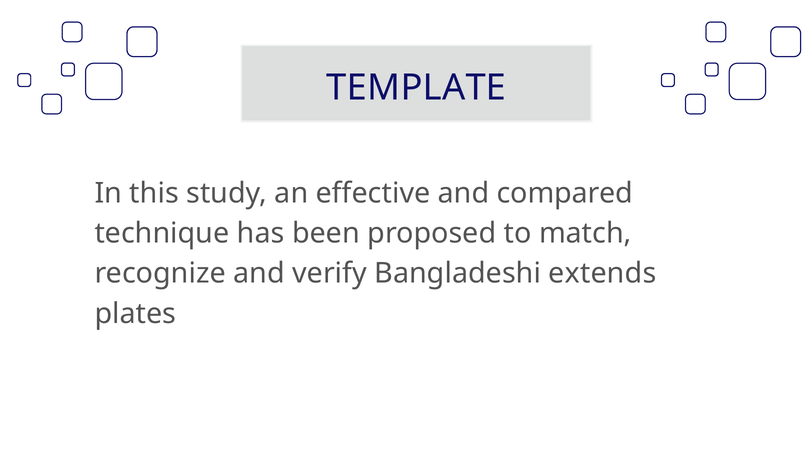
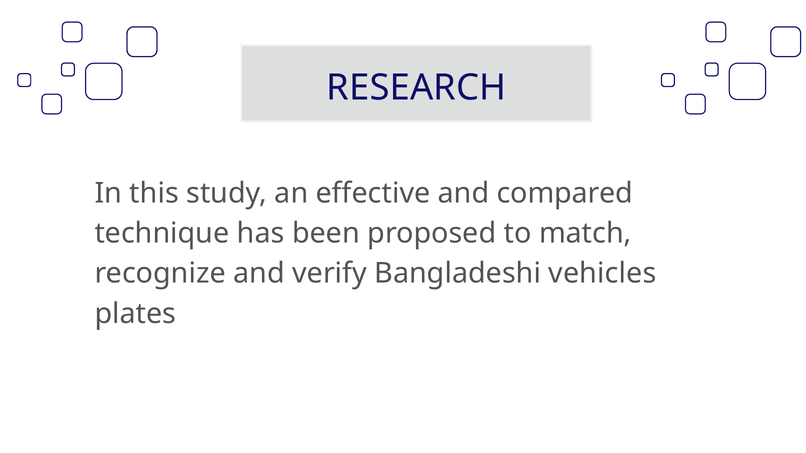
TEMPLATE: TEMPLATE -> RESEARCH
extends: extends -> vehicles
